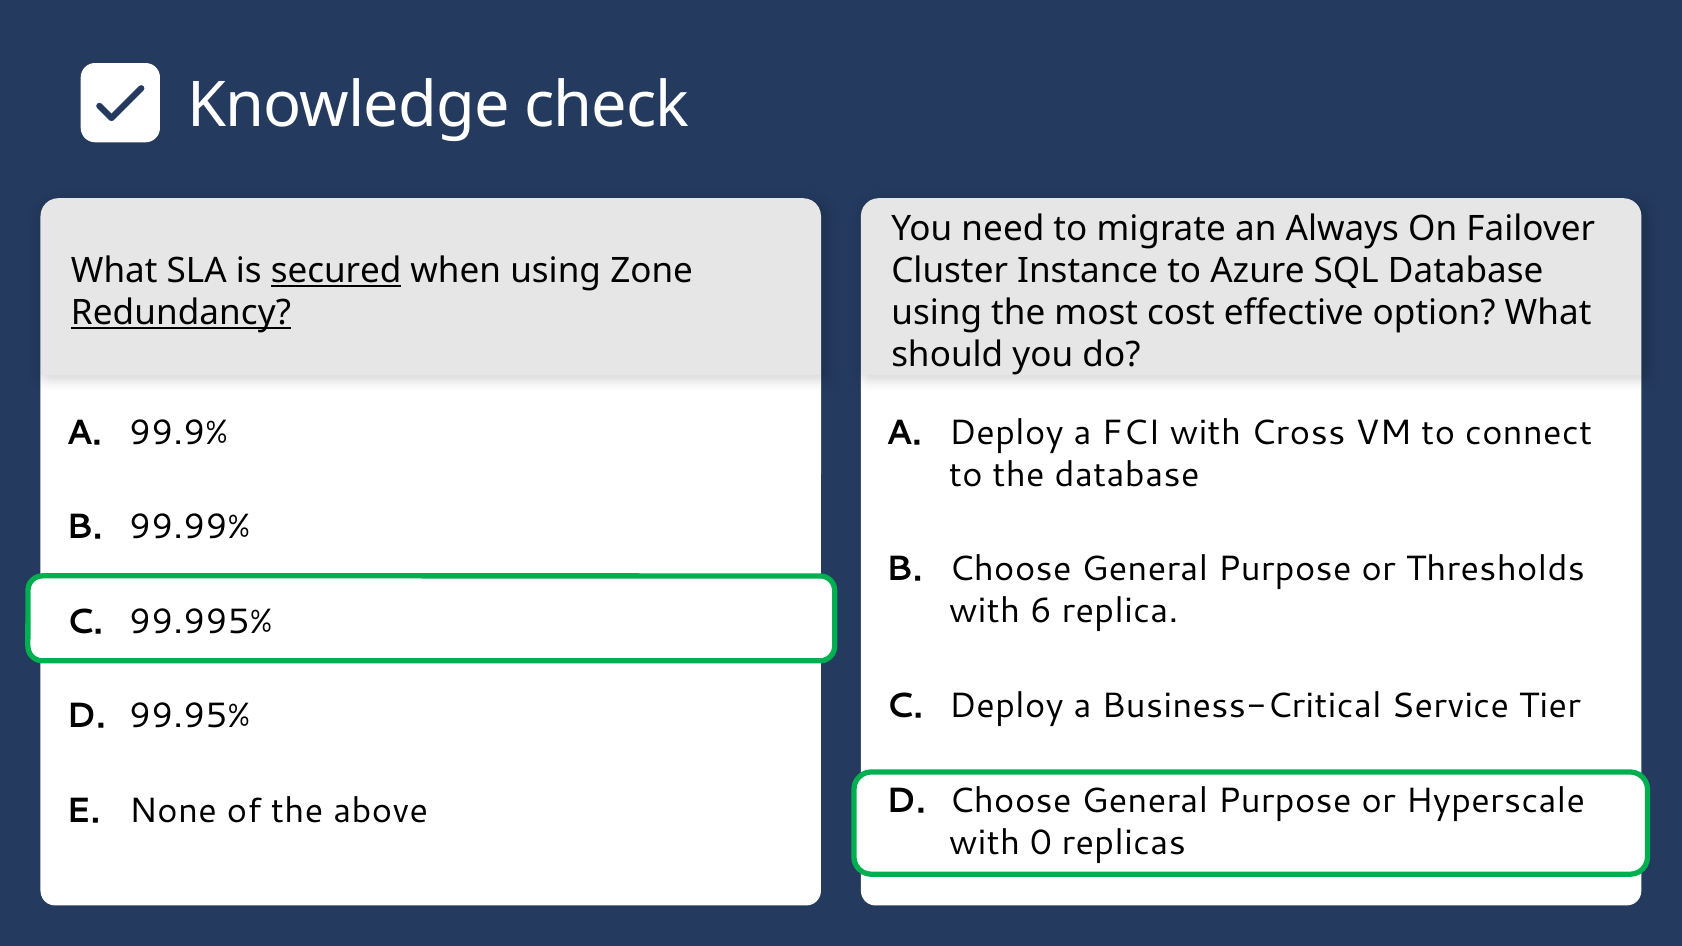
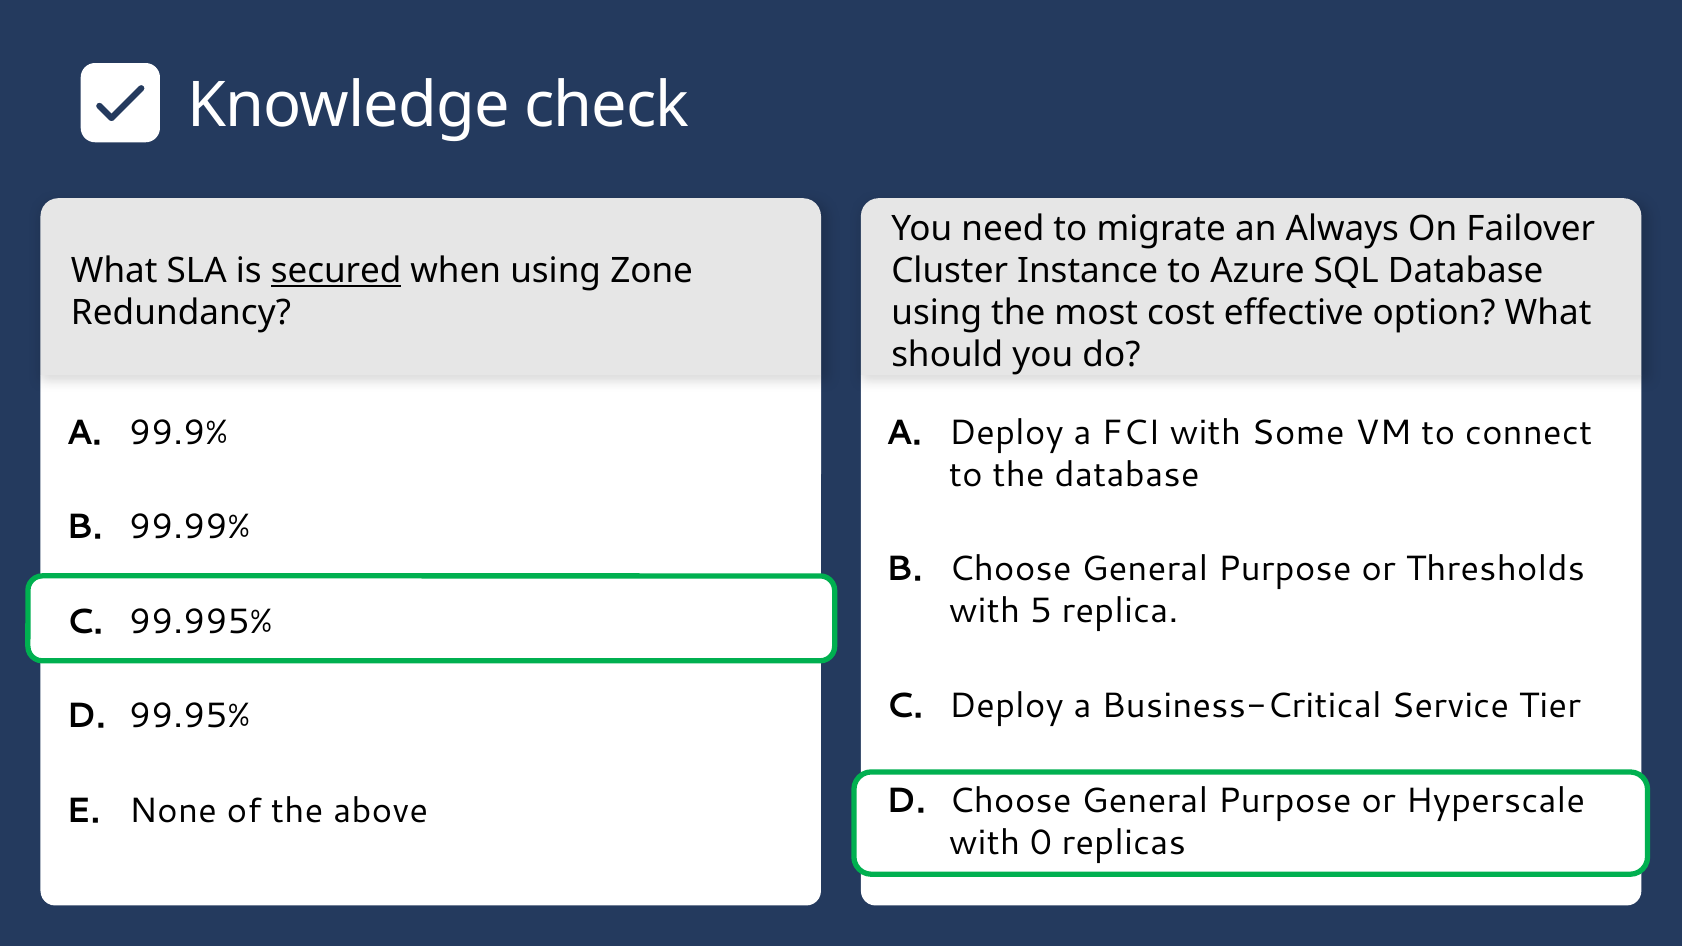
Redundancy underline: present -> none
Cross: Cross -> Some
6: 6 -> 5
